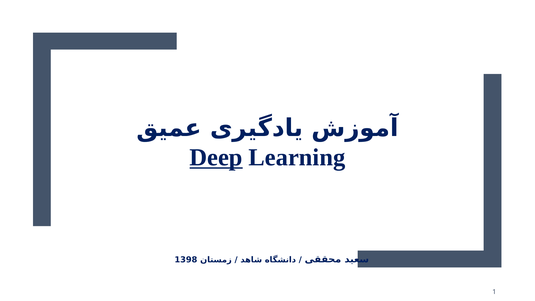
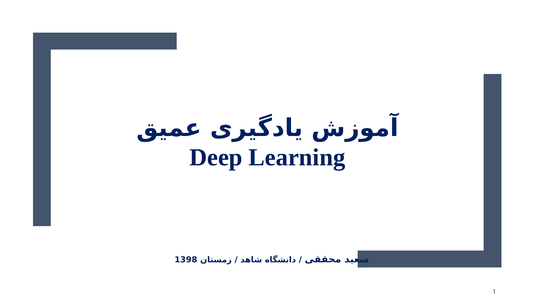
Deep underline: present -> none
